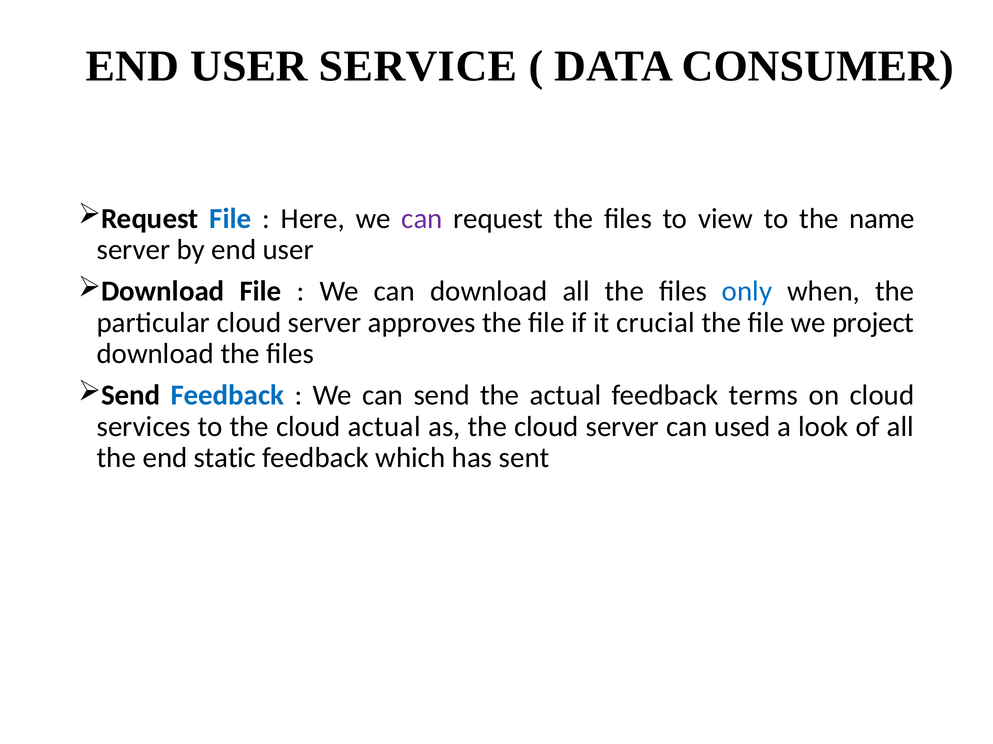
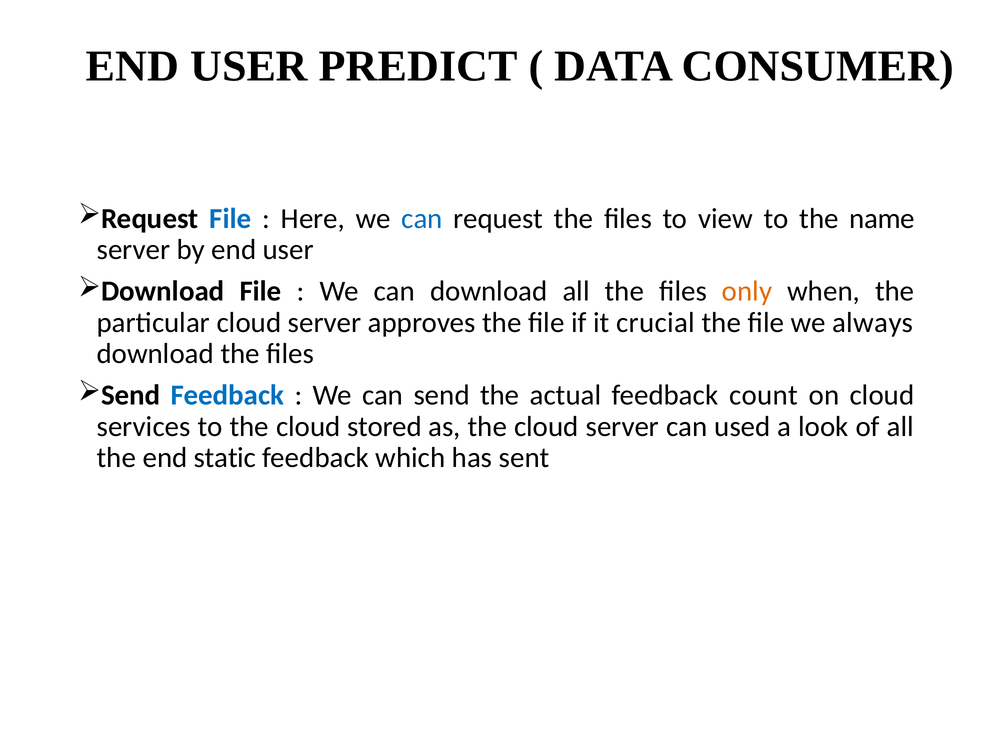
SERVICE: SERVICE -> PREDICT
can at (422, 219) colour: purple -> blue
only colour: blue -> orange
project: project -> always
terms: terms -> count
cloud actual: actual -> stored
